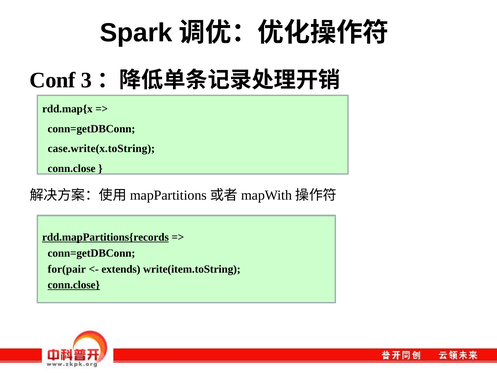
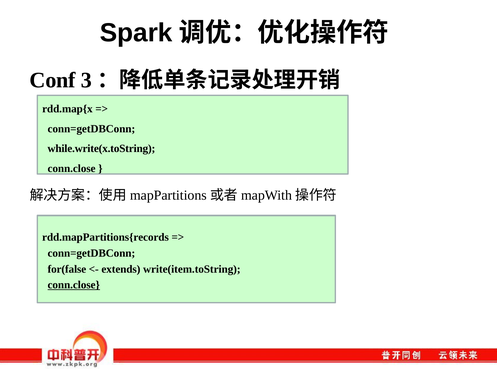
case.write(x.toString: case.write(x.toString -> while.write(x.toString
rdd.mapPartitions{records underline: present -> none
for(pair: for(pair -> for(false
